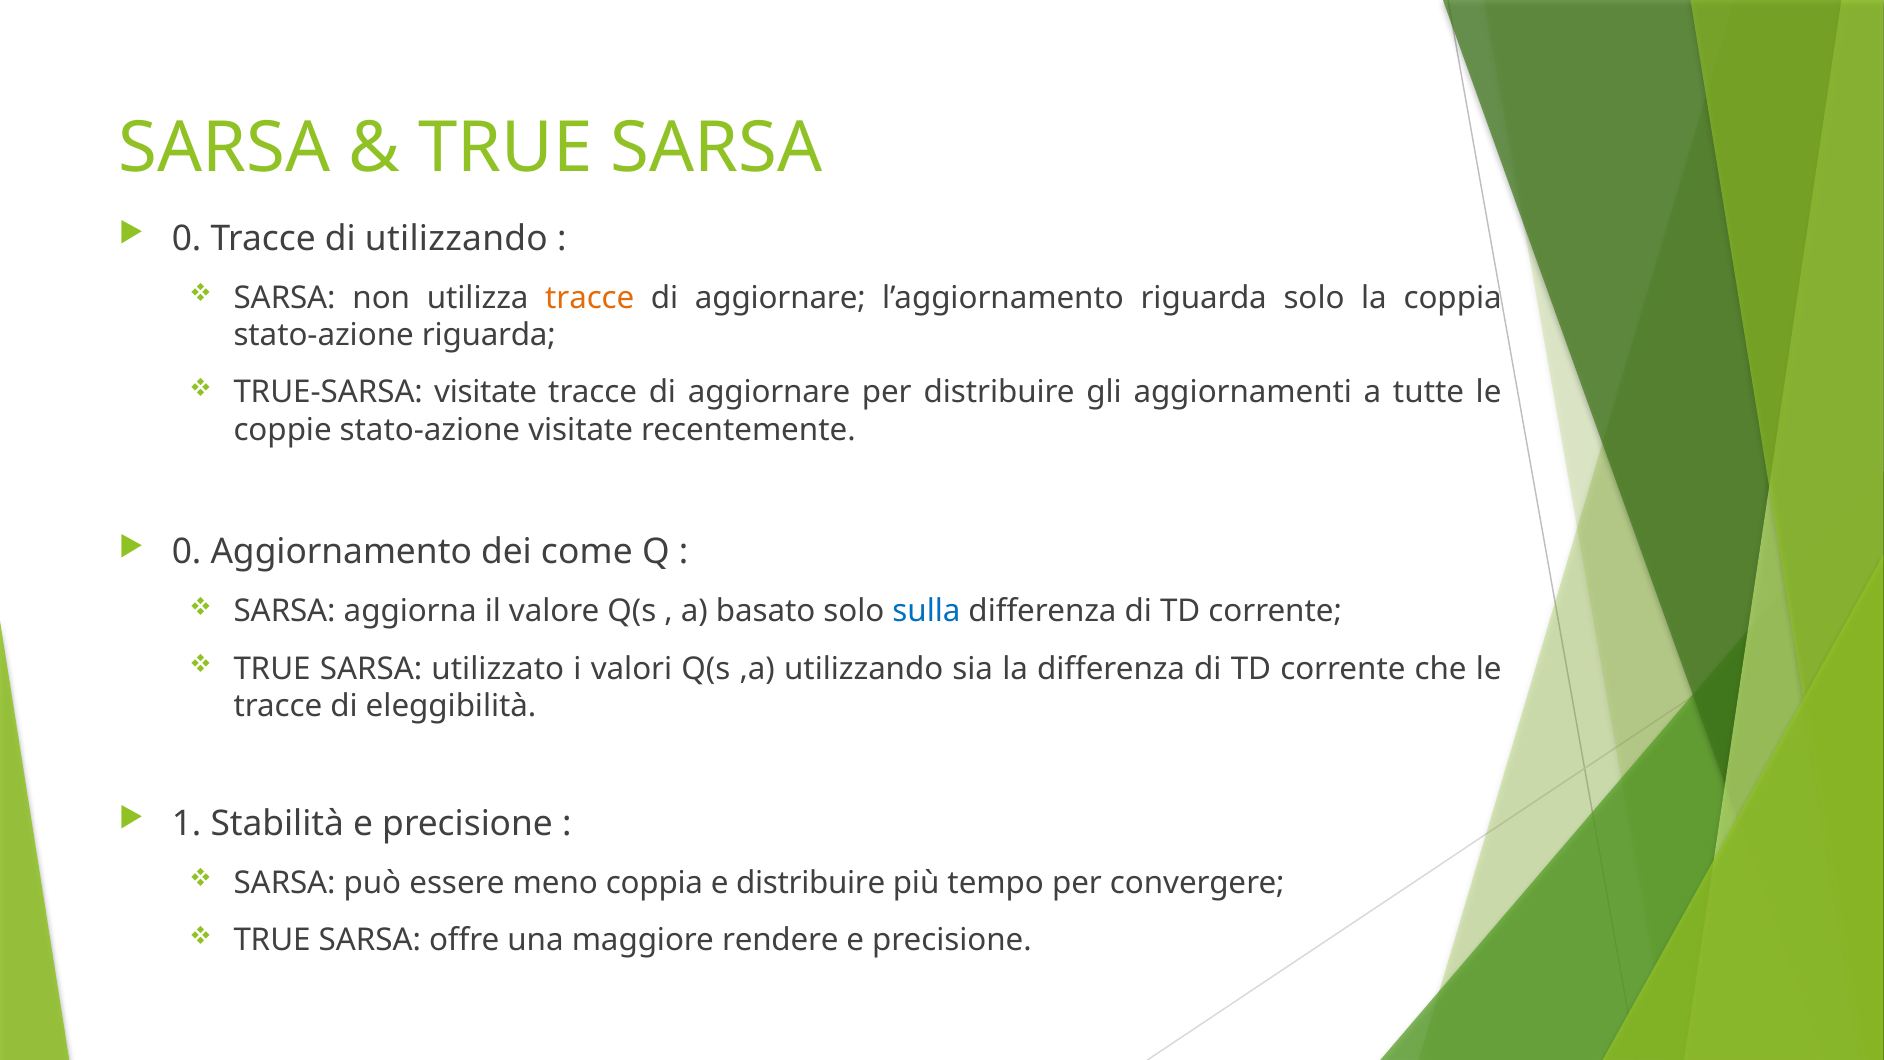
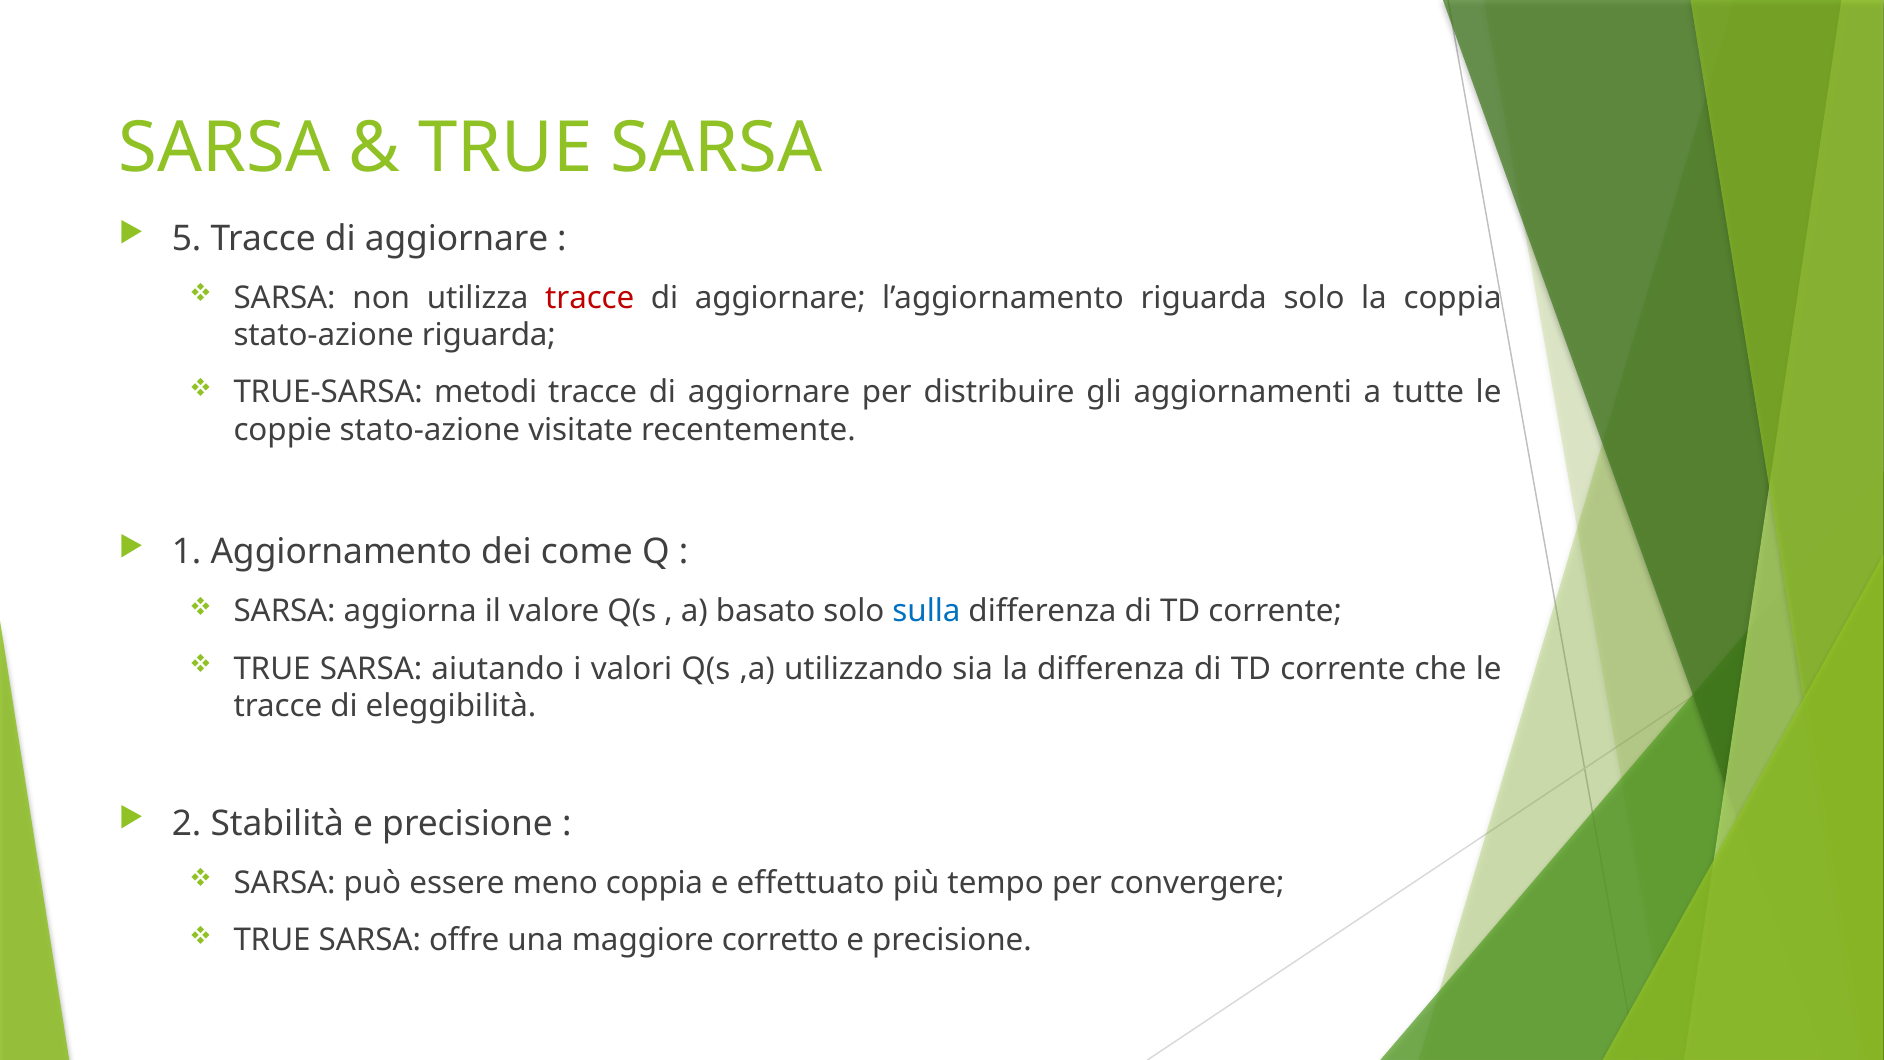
0 at (187, 238): 0 -> 5
utilizzando at (456, 238): utilizzando -> aggiornare
tracce at (590, 298) colour: orange -> red
TRUE-SARSA visitate: visitate -> metodi
0 at (187, 552): 0 -> 1
utilizzato: utilizzato -> aiutando
1: 1 -> 2
e distribuire: distribuire -> effettuato
rendere: rendere -> corretto
